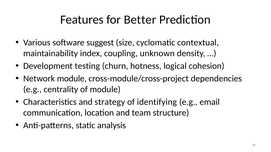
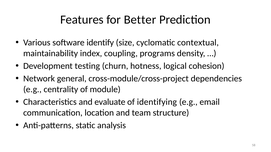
suggest: suggest -> identify
unknown: unknown -> programs
Network module: module -> general
strategy: strategy -> evaluate
